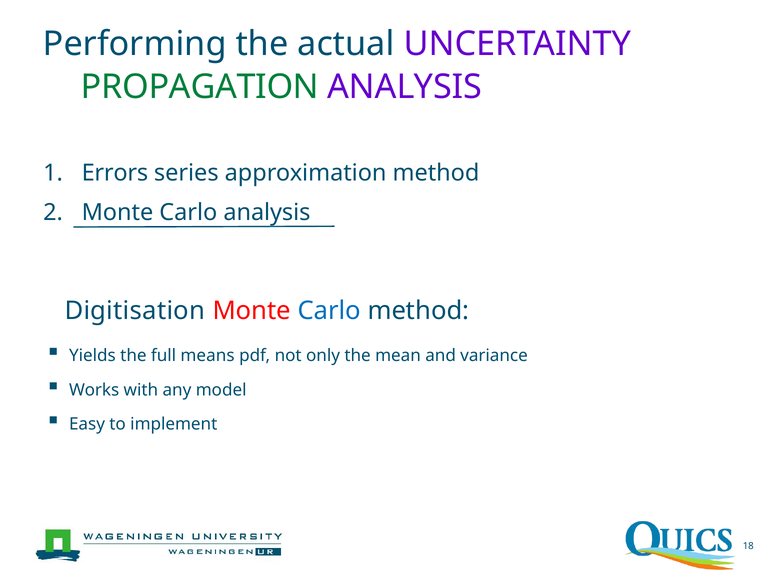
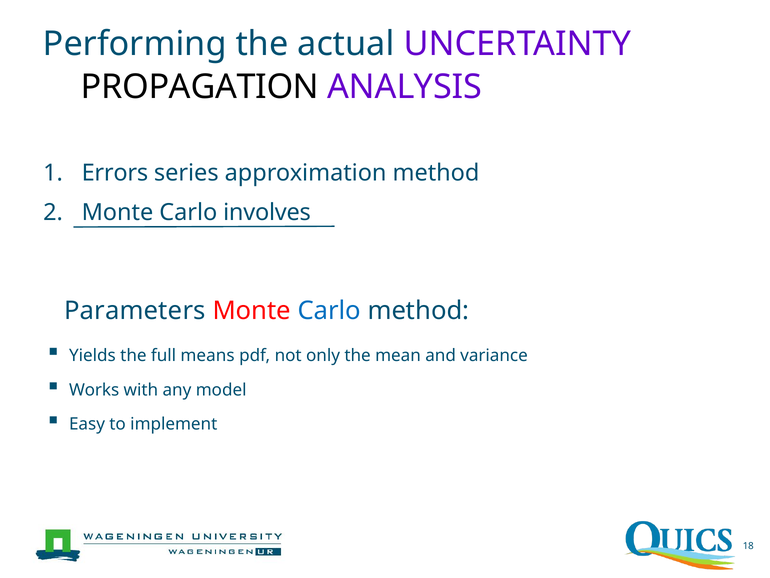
PROPAGATION colour: green -> black
Carlo analysis: analysis -> involves
Digitisation: Digitisation -> Parameters
